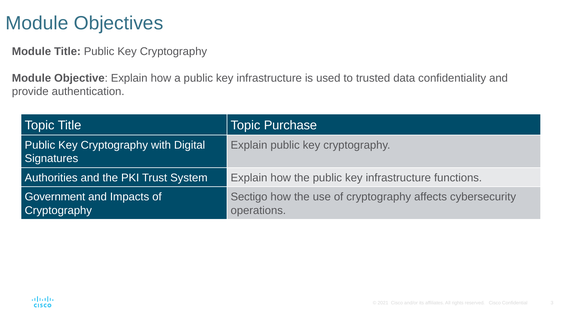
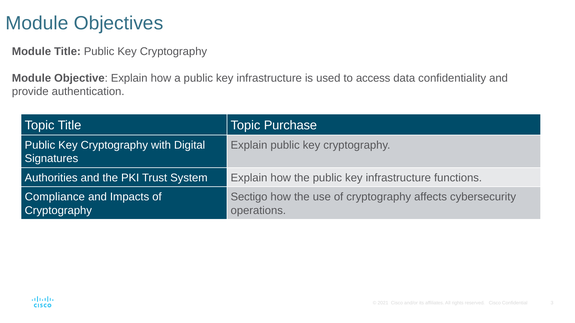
trusted: trusted -> access
Government: Government -> Compliance
